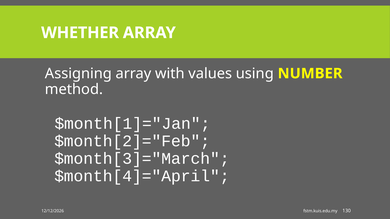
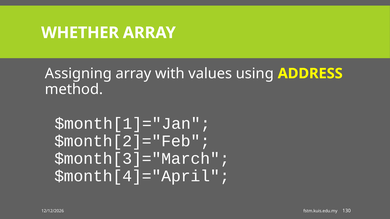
NUMBER: NUMBER -> ADDRESS
